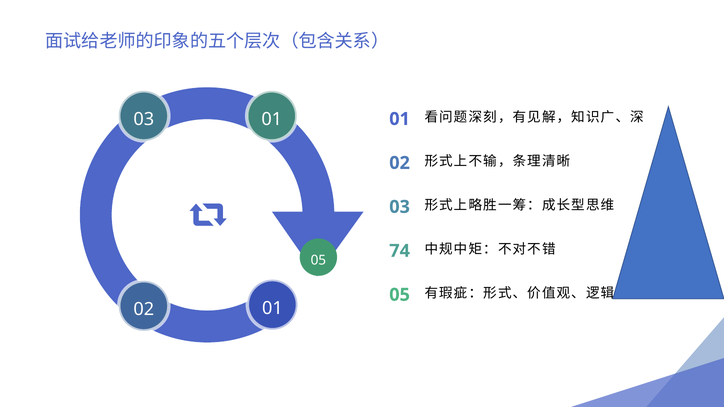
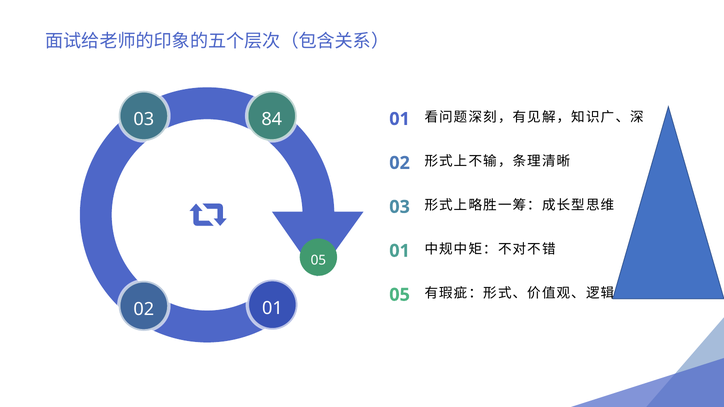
03 01: 01 -> 84
05 74: 74 -> 01
